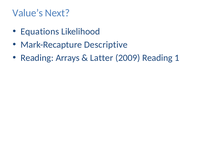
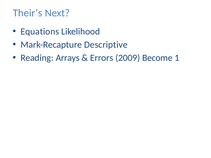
Value’s: Value’s -> Their’s
Latter: Latter -> Errors
2009 Reading: Reading -> Become
